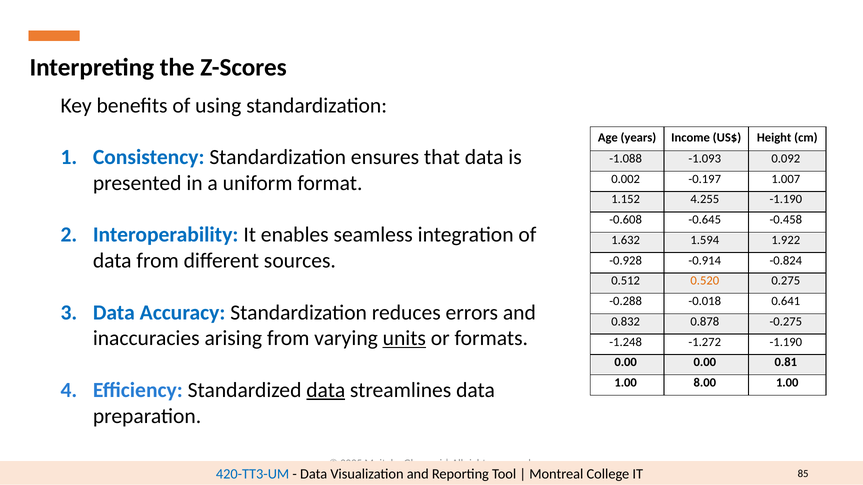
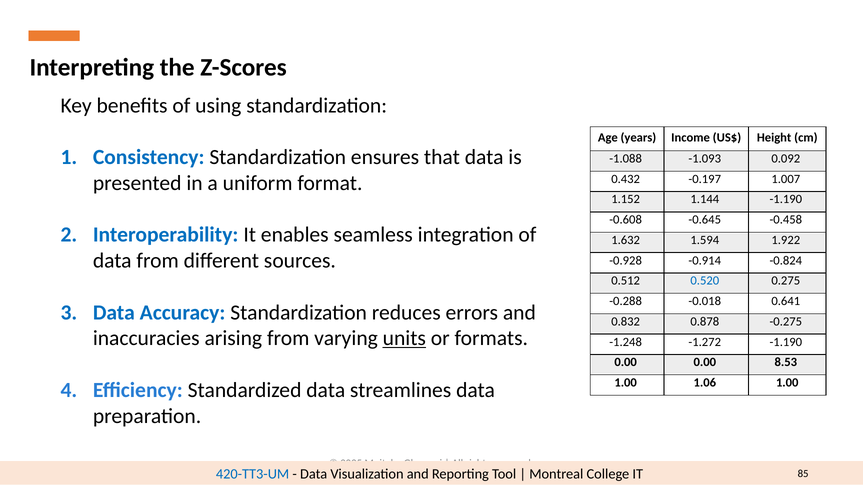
0.002: 0.002 -> 0.432
4.255: 4.255 -> 1.144
0.520 colour: orange -> blue
0.81: 0.81 -> 8.53
8.00: 8.00 -> 1.06
data at (326, 390) underline: present -> none
